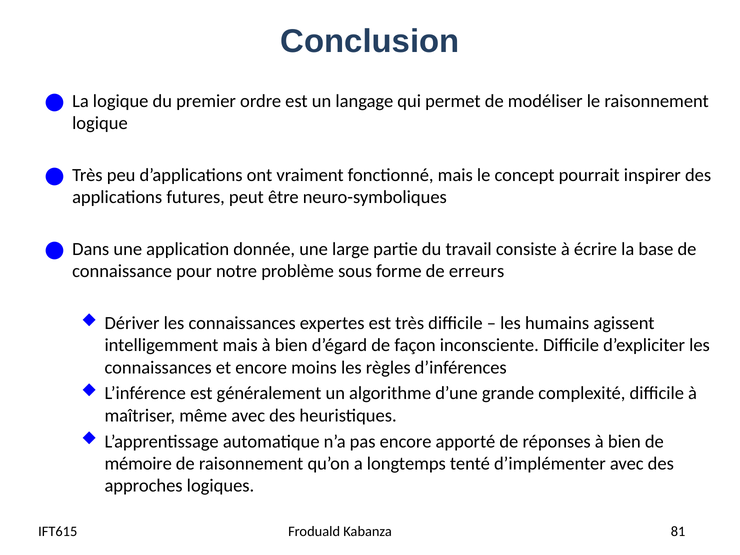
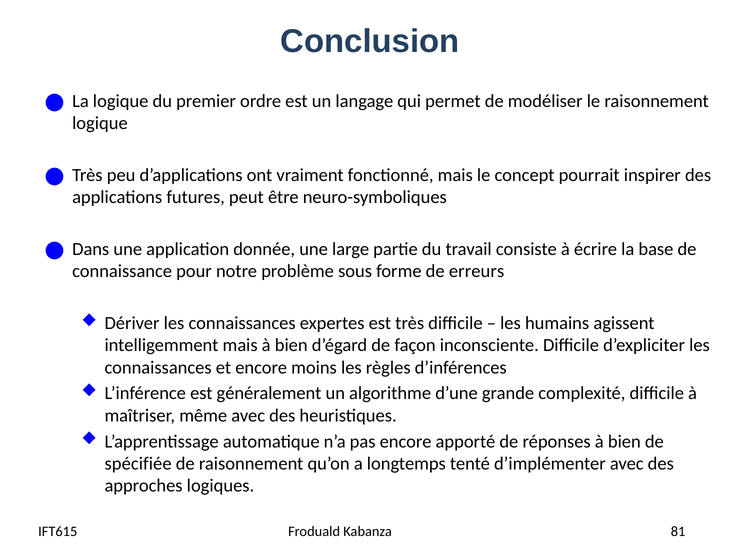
mémoire: mémoire -> spécifiée
